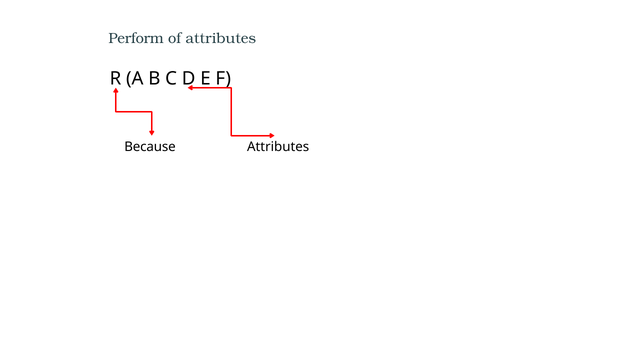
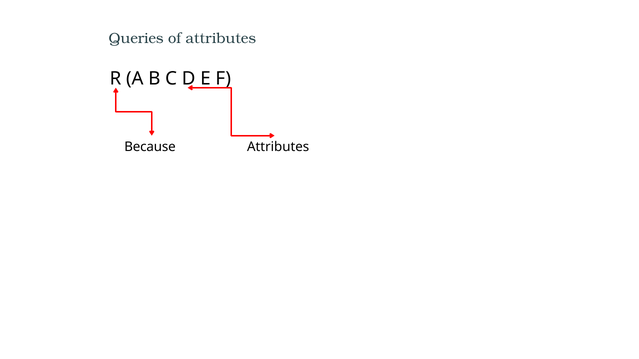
Perform: Perform -> Queries
